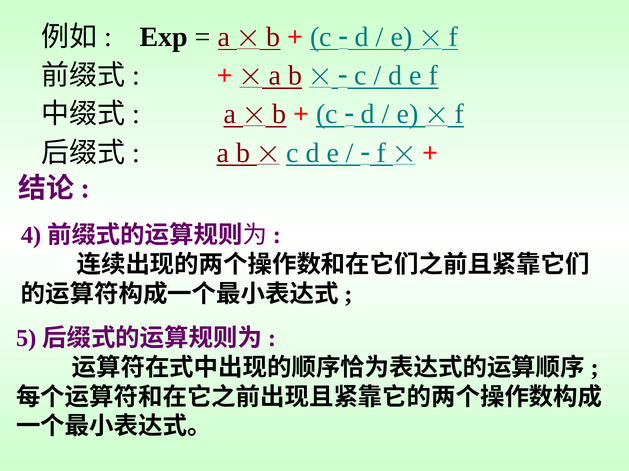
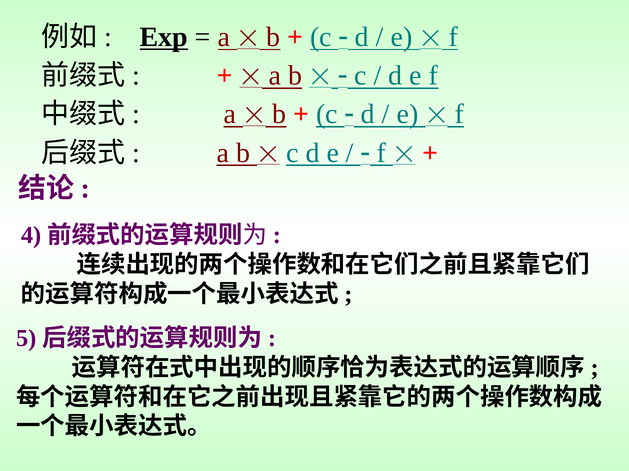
Exp underline: none -> present
